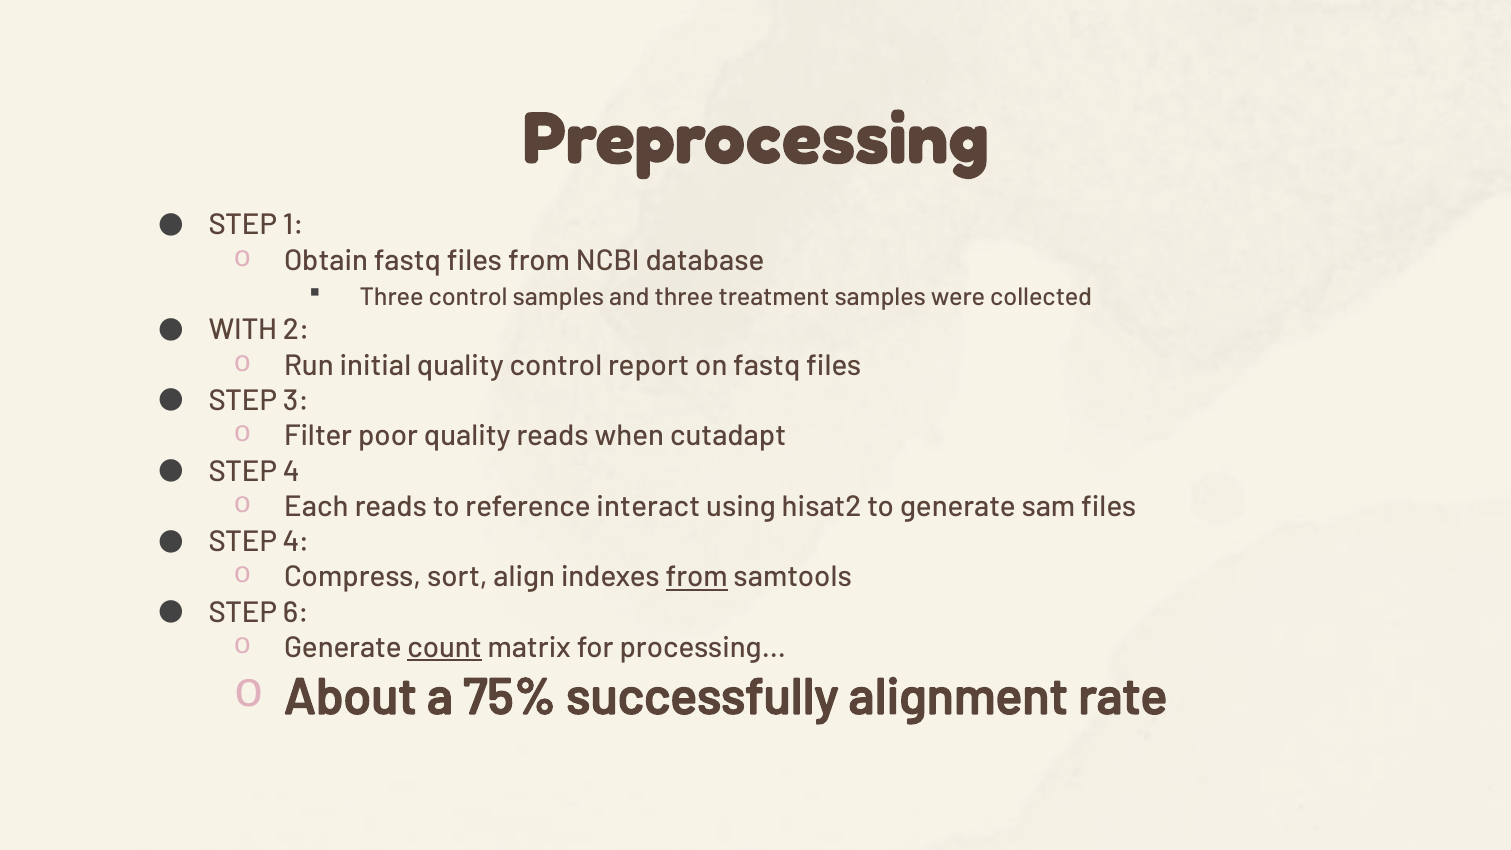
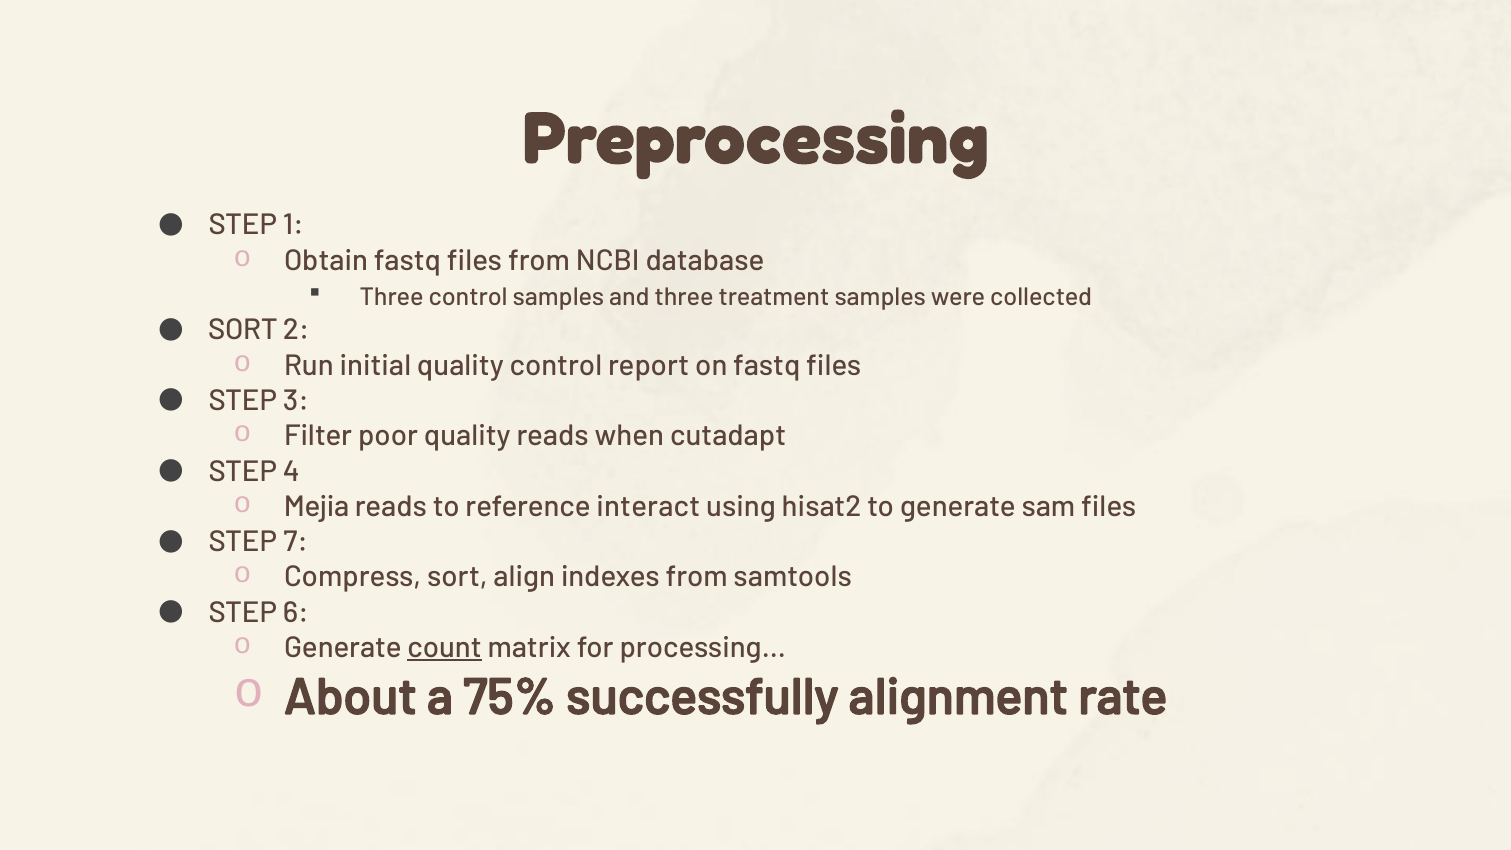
WITH at (243, 330): WITH -> SORT
Each: Each -> Mejia
4 at (296, 542): 4 -> 7
from at (697, 577) underline: present -> none
